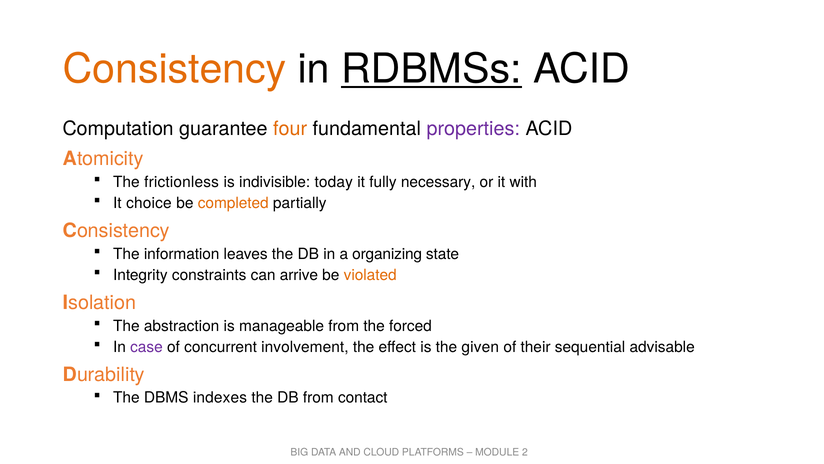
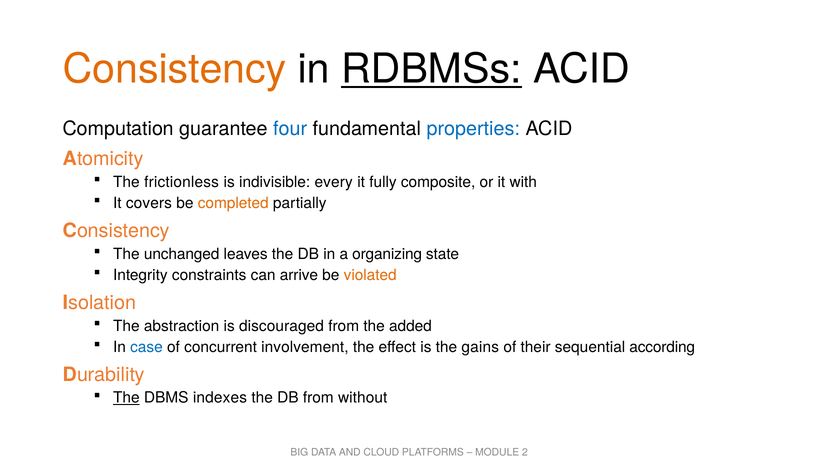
four colour: orange -> blue
properties colour: purple -> blue
today: today -> every
necessary: necessary -> composite
choice: choice -> covers
information: information -> unchanged
manageable: manageable -> discouraged
forced: forced -> added
case colour: purple -> blue
given: given -> gains
advisable: advisable -> according
The at (126, 397) underline: none -> present
contact: contact -> without
